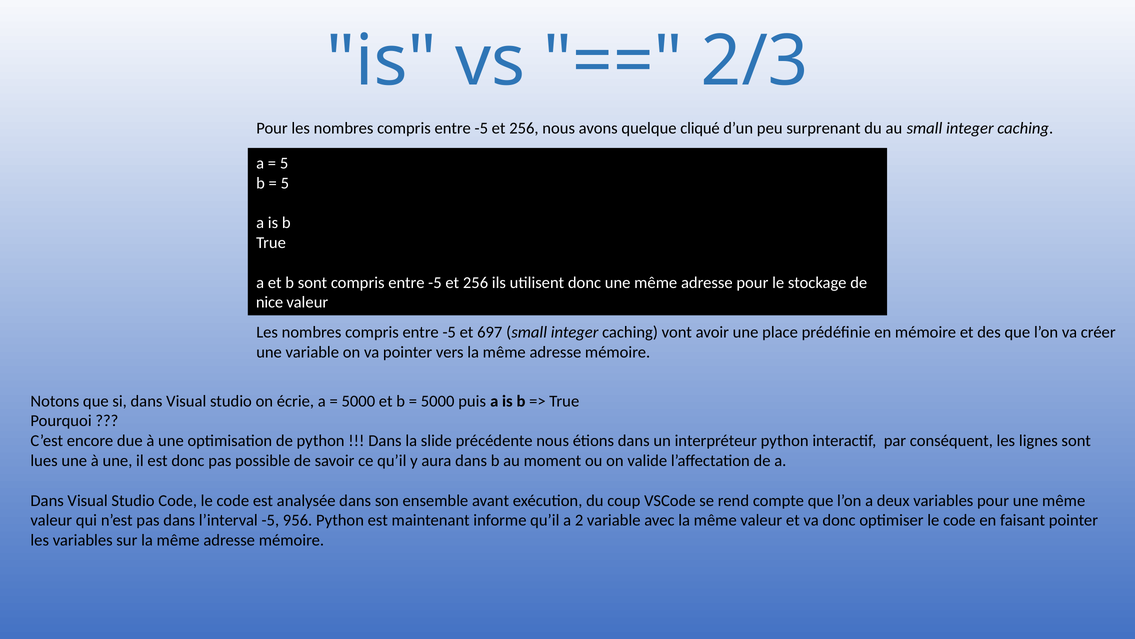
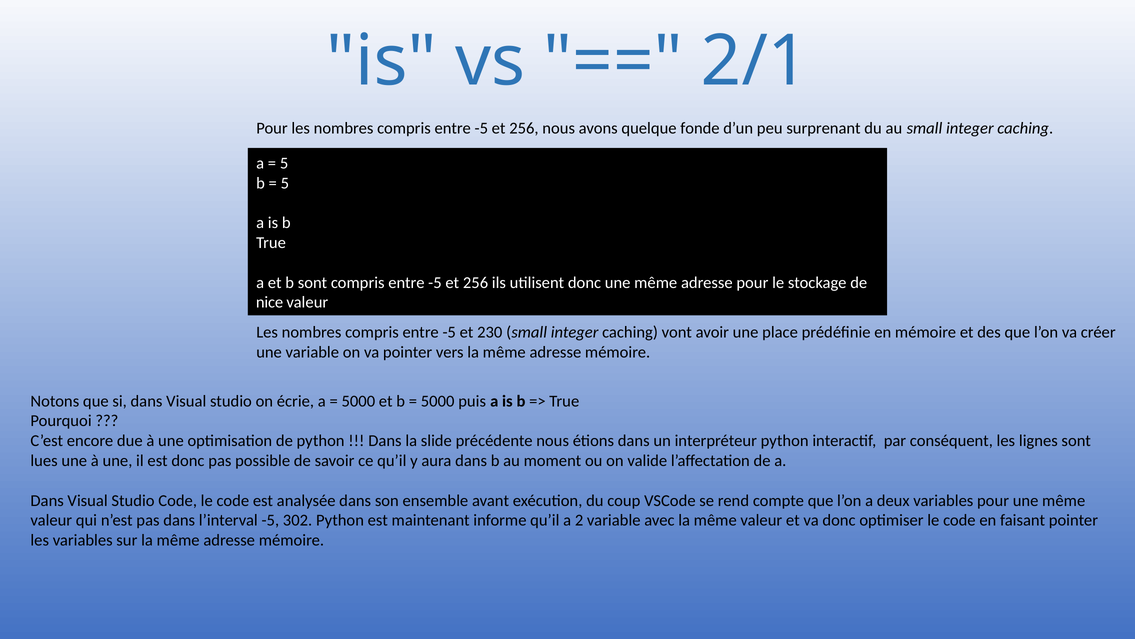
2/3: 2/3 -> 2/1
cliqué: cliqué -> fonde
697: 697 -> 230
956: 956 -> 302
